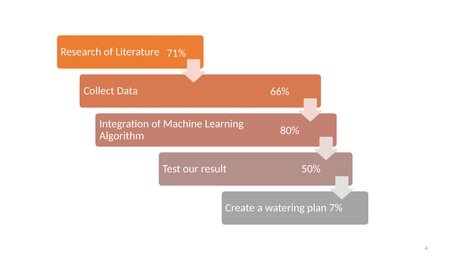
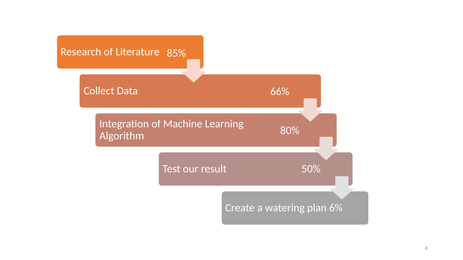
71%: 71% -> 85%
7%: 7% -> 6%
